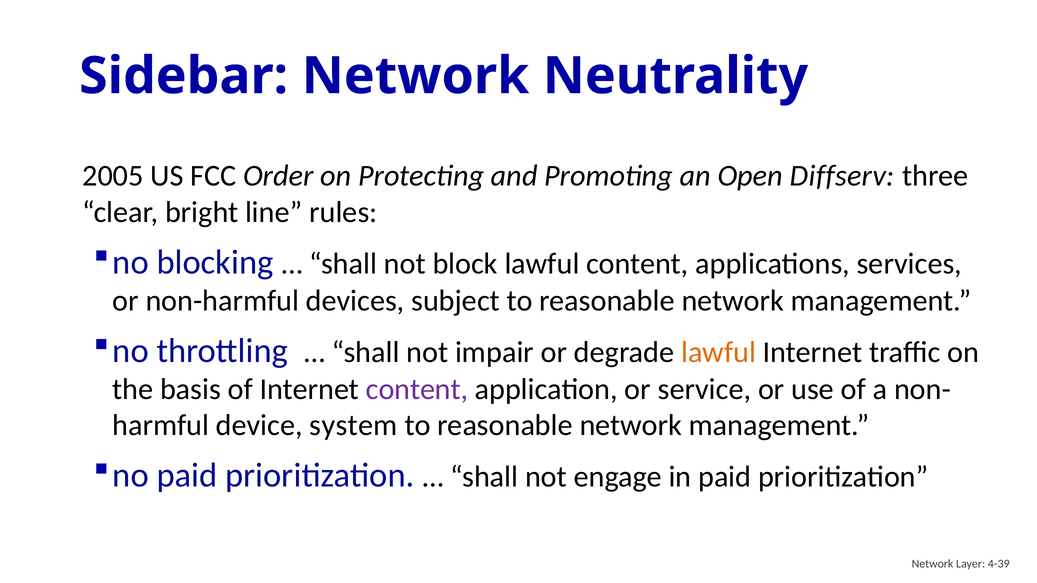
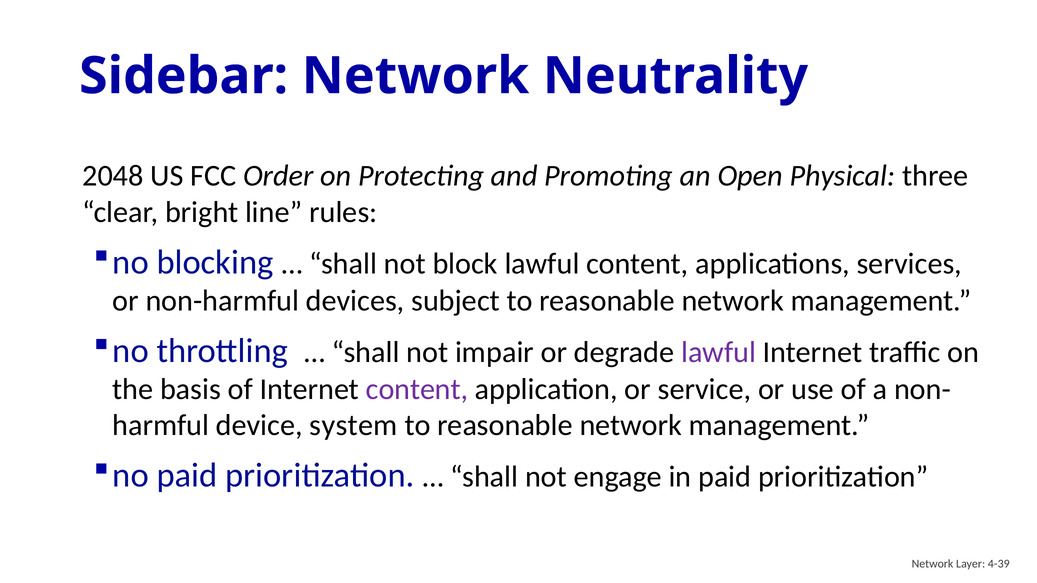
2005: 2005 -> 2048
Diffserv: Diffserv -> Physical
lawful at (719, 352) colour: orange -> purple
